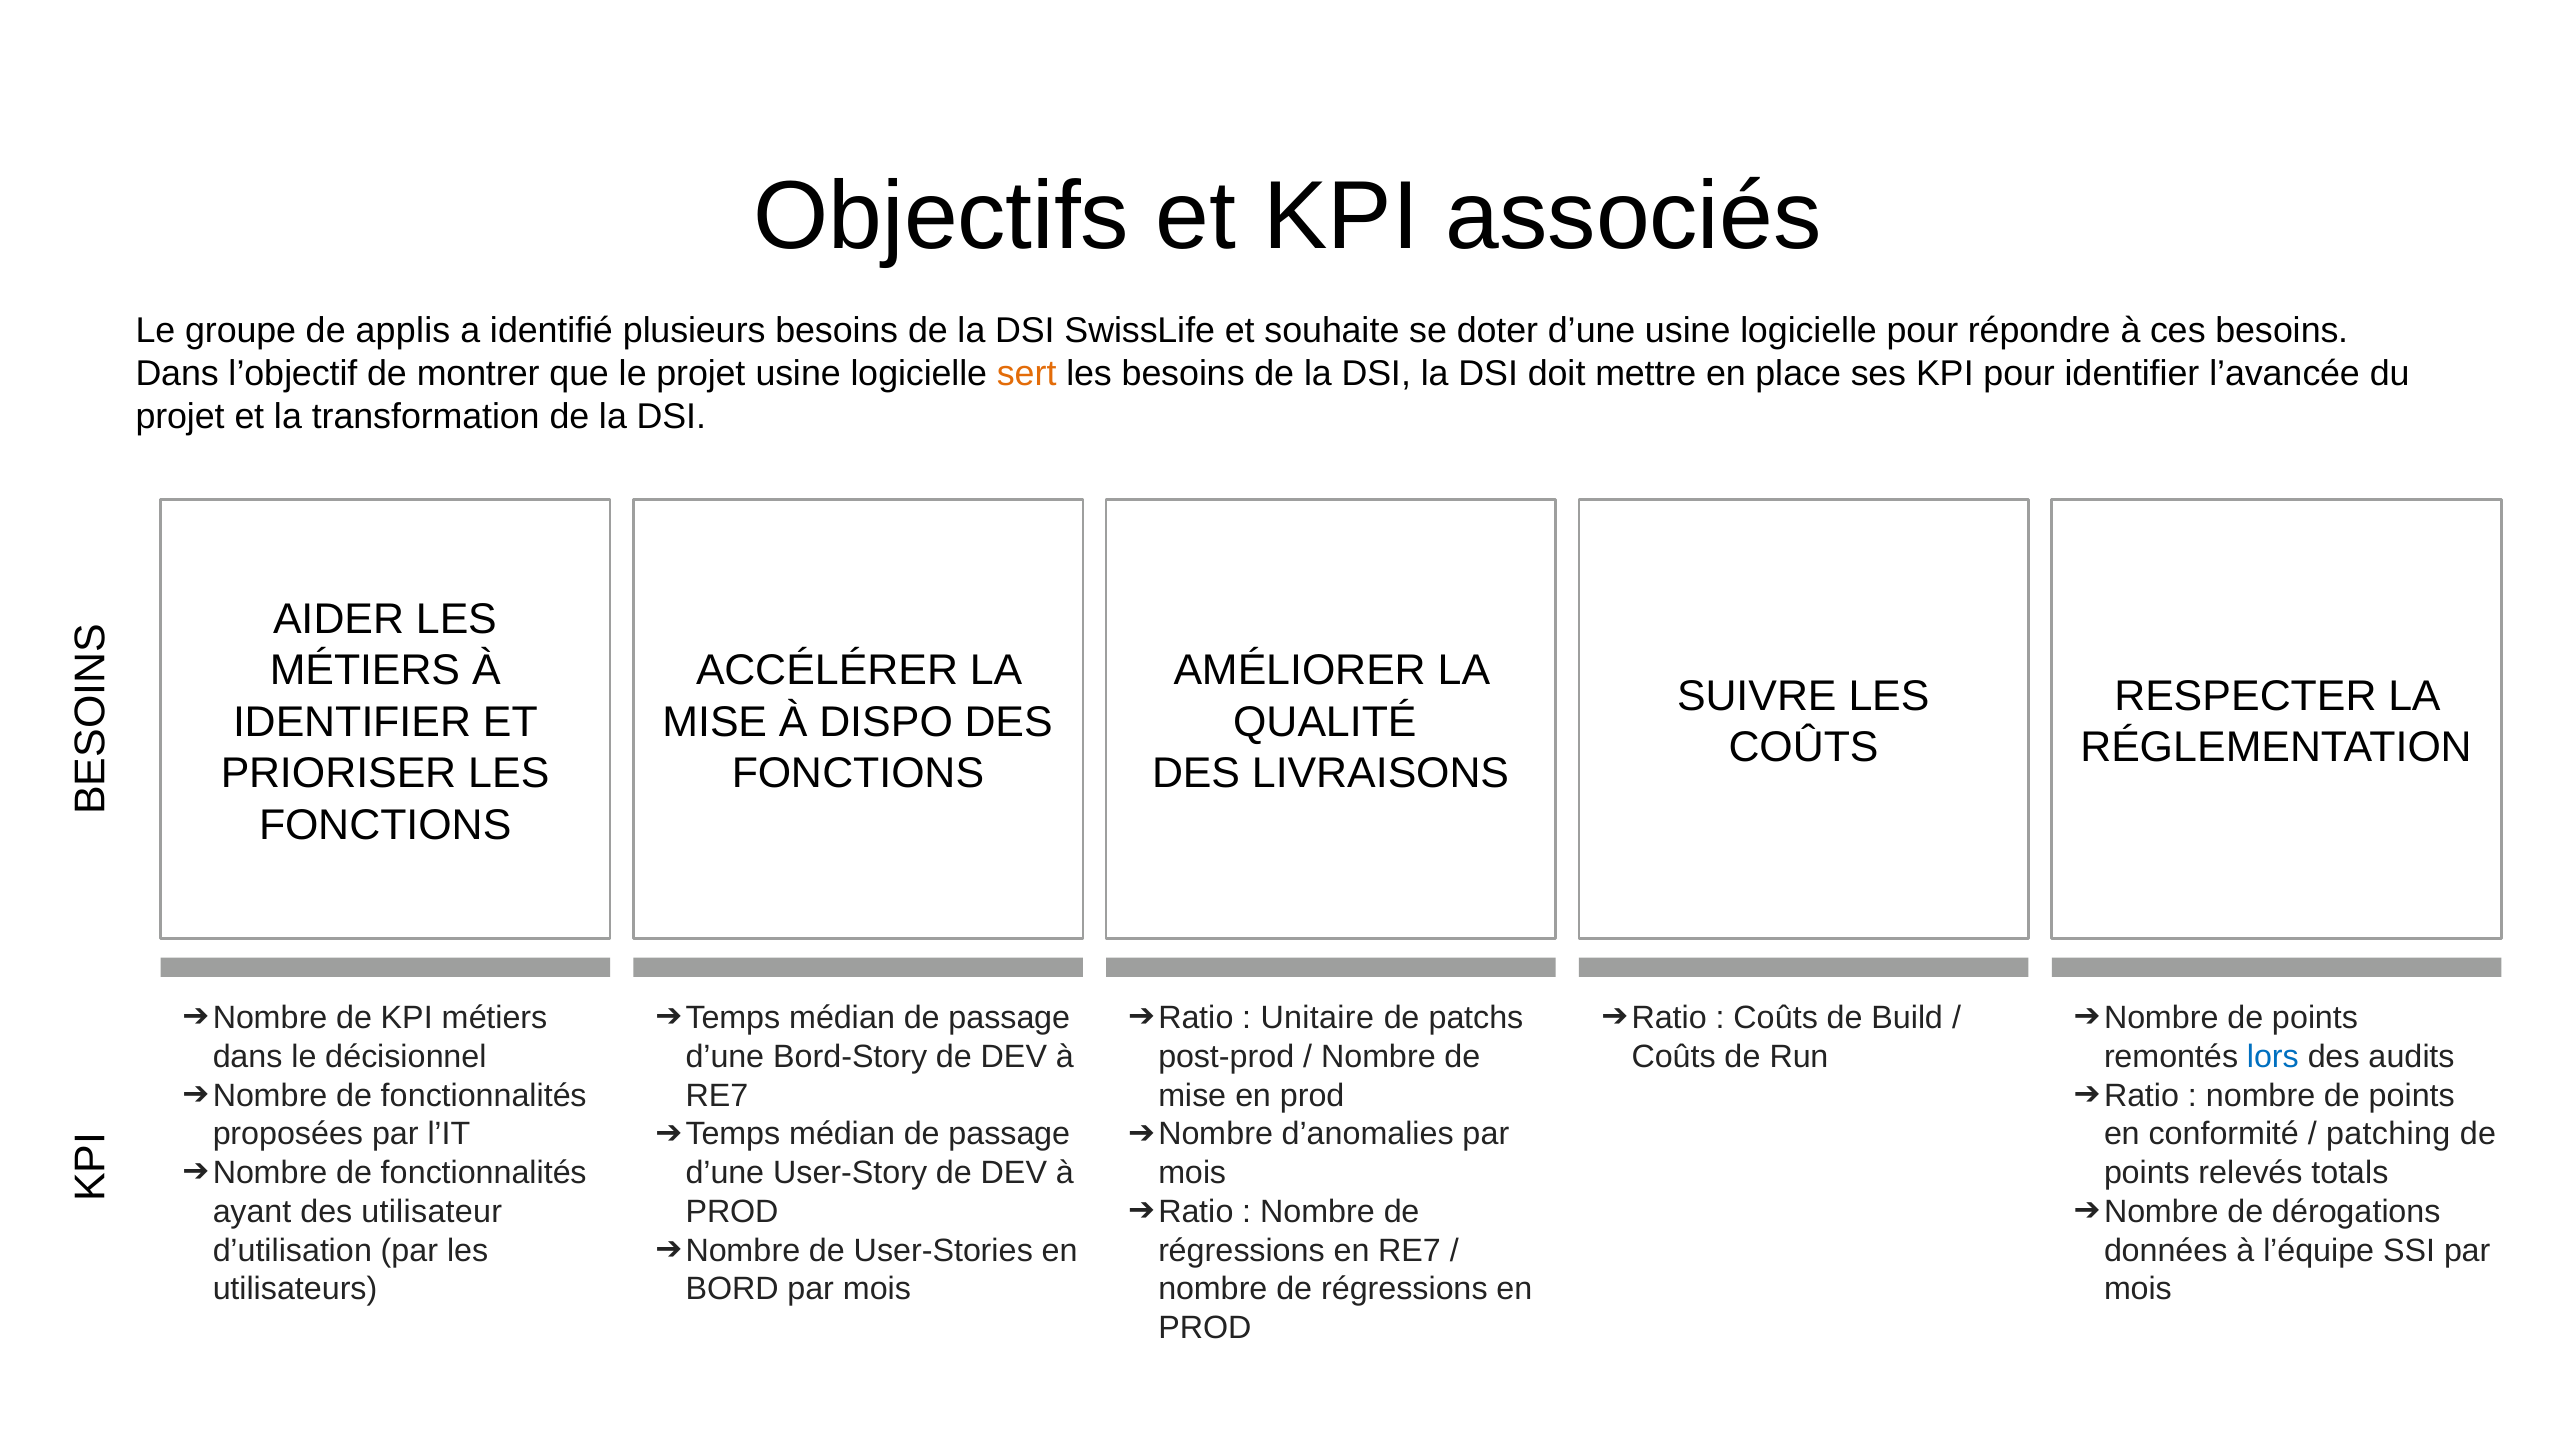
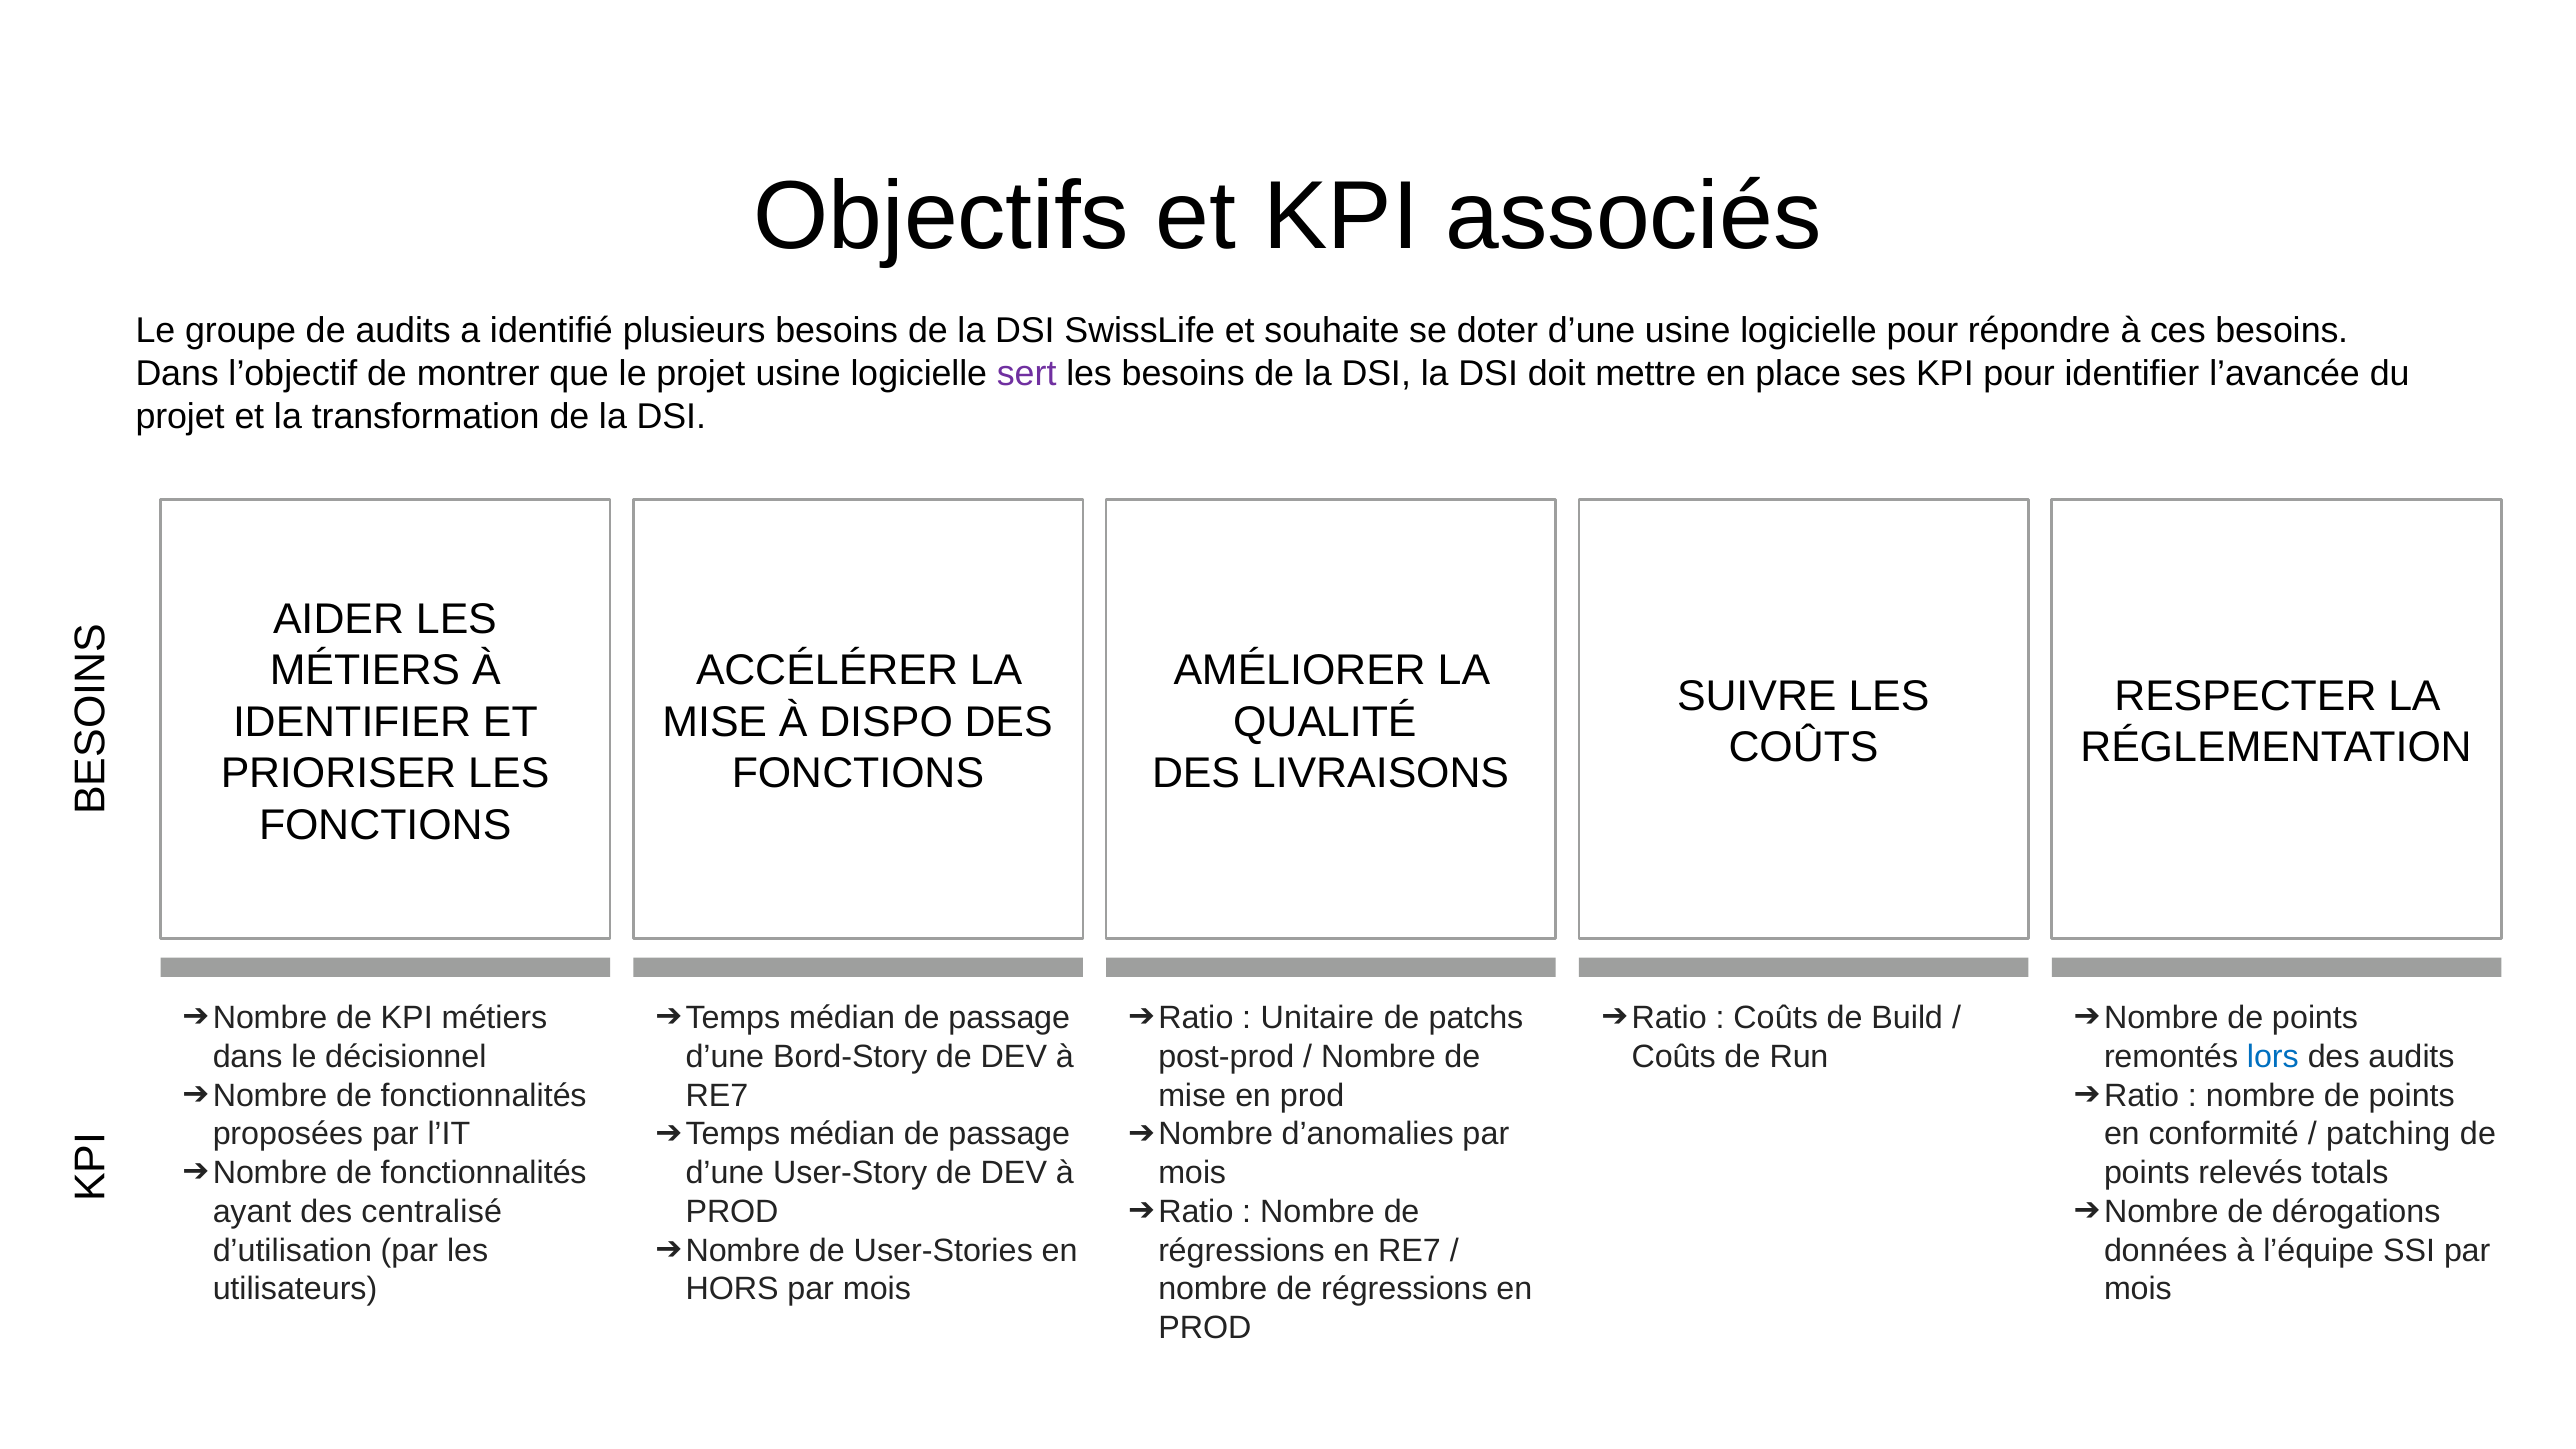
de applis: applis -> audits
sert colour: orange -> purple
utilisateur: utilisateur -> centralisé
BORD: BORD -> HORS
